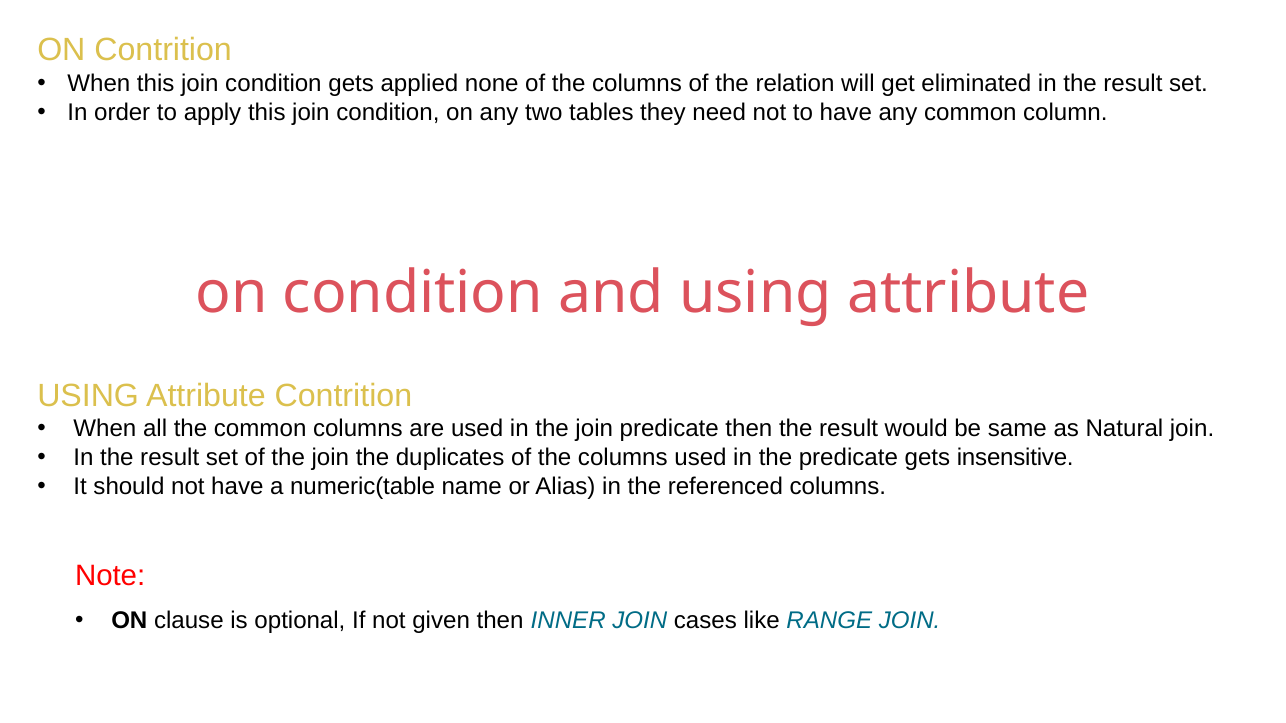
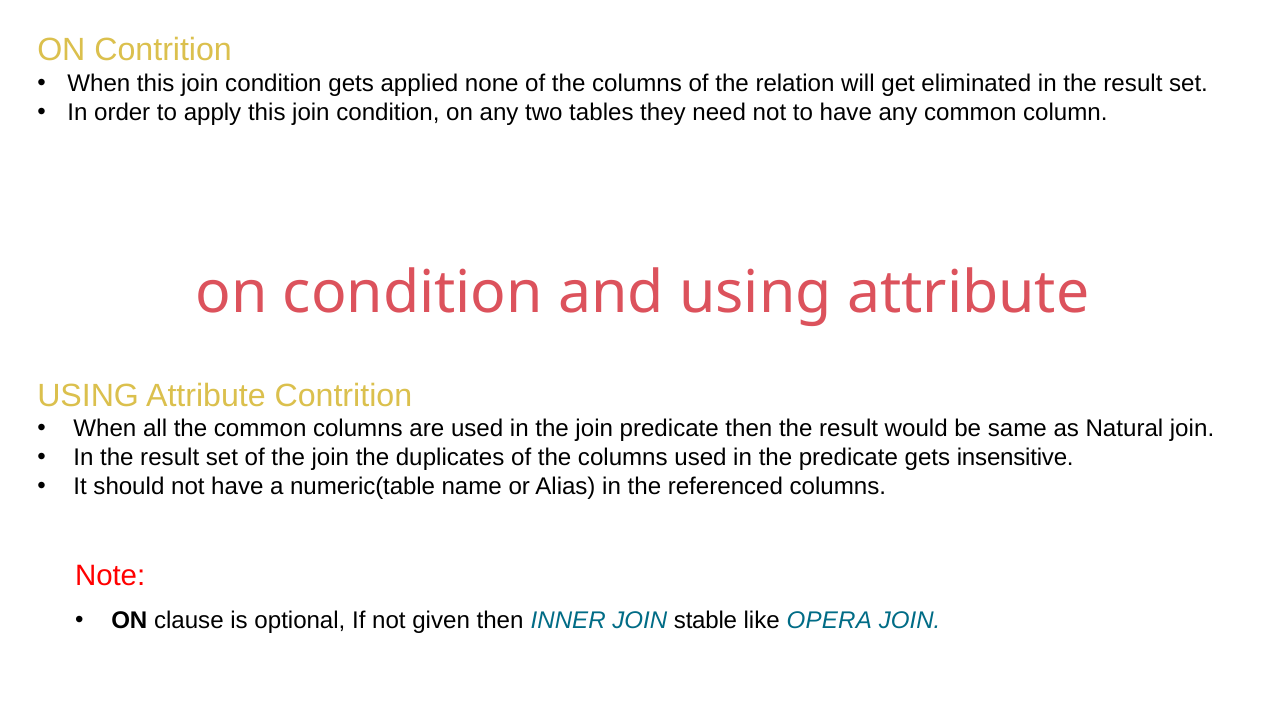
cases: cases -> stable
RANGE: RANGE -> OPERA
